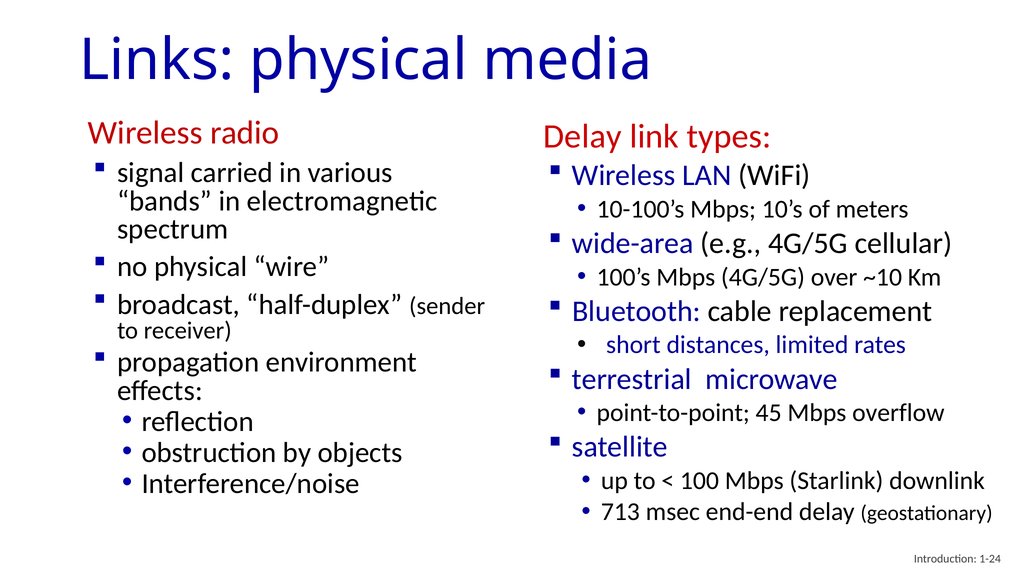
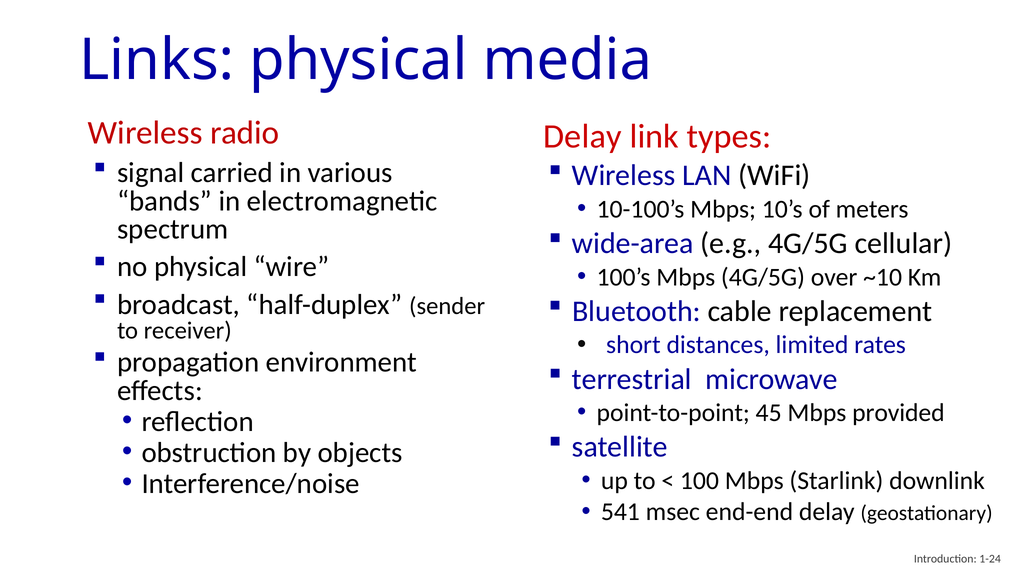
overflow: overflow -> provided
713: 713 -> 541
